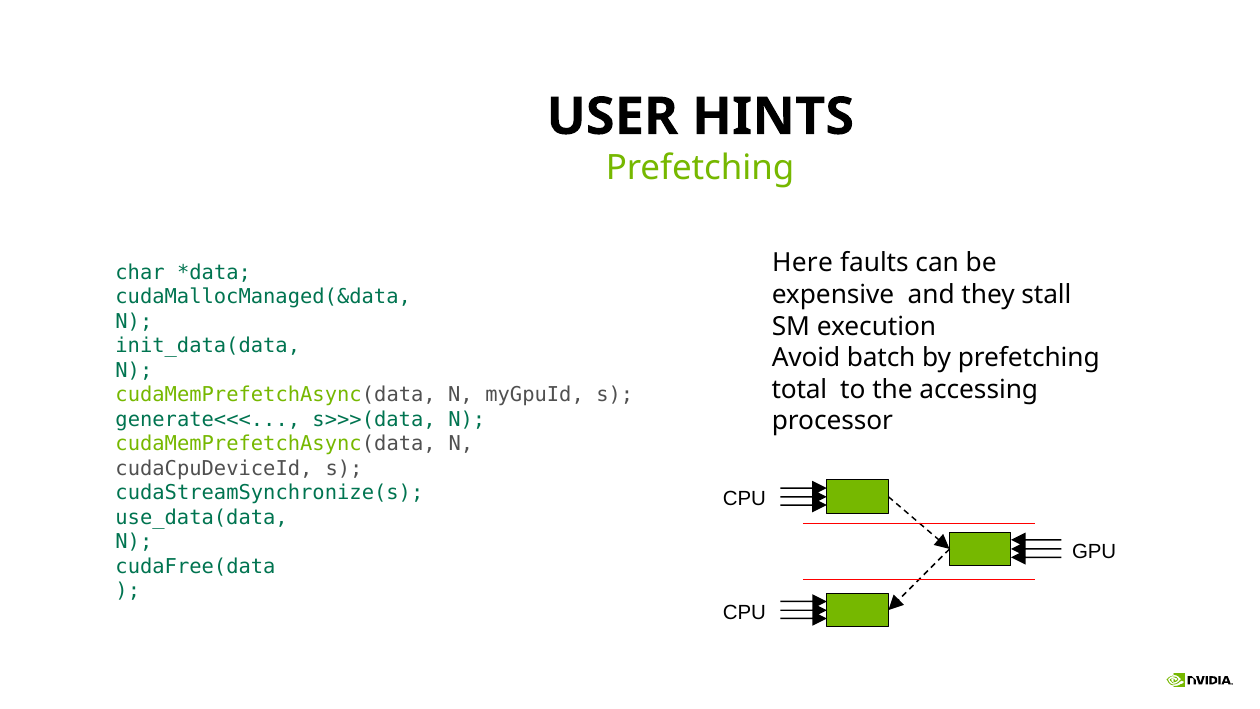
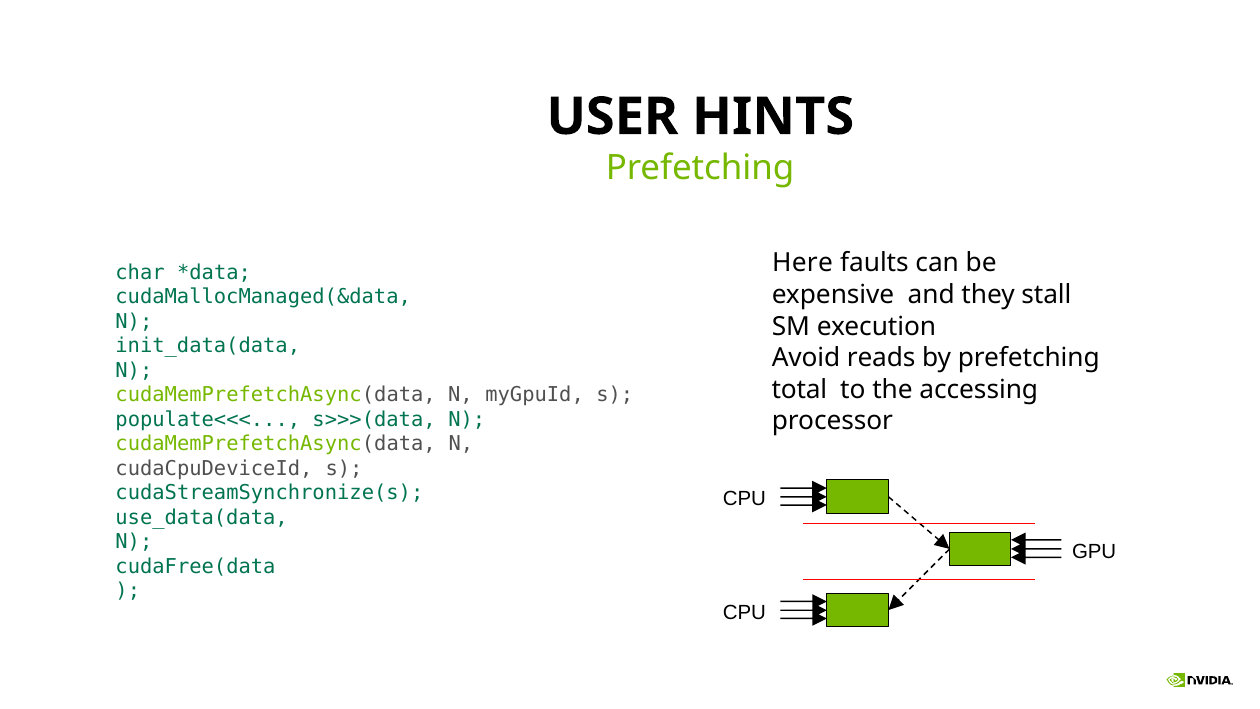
batch: batch -> reads
generate<<<: generate<<< -> populate<<<
